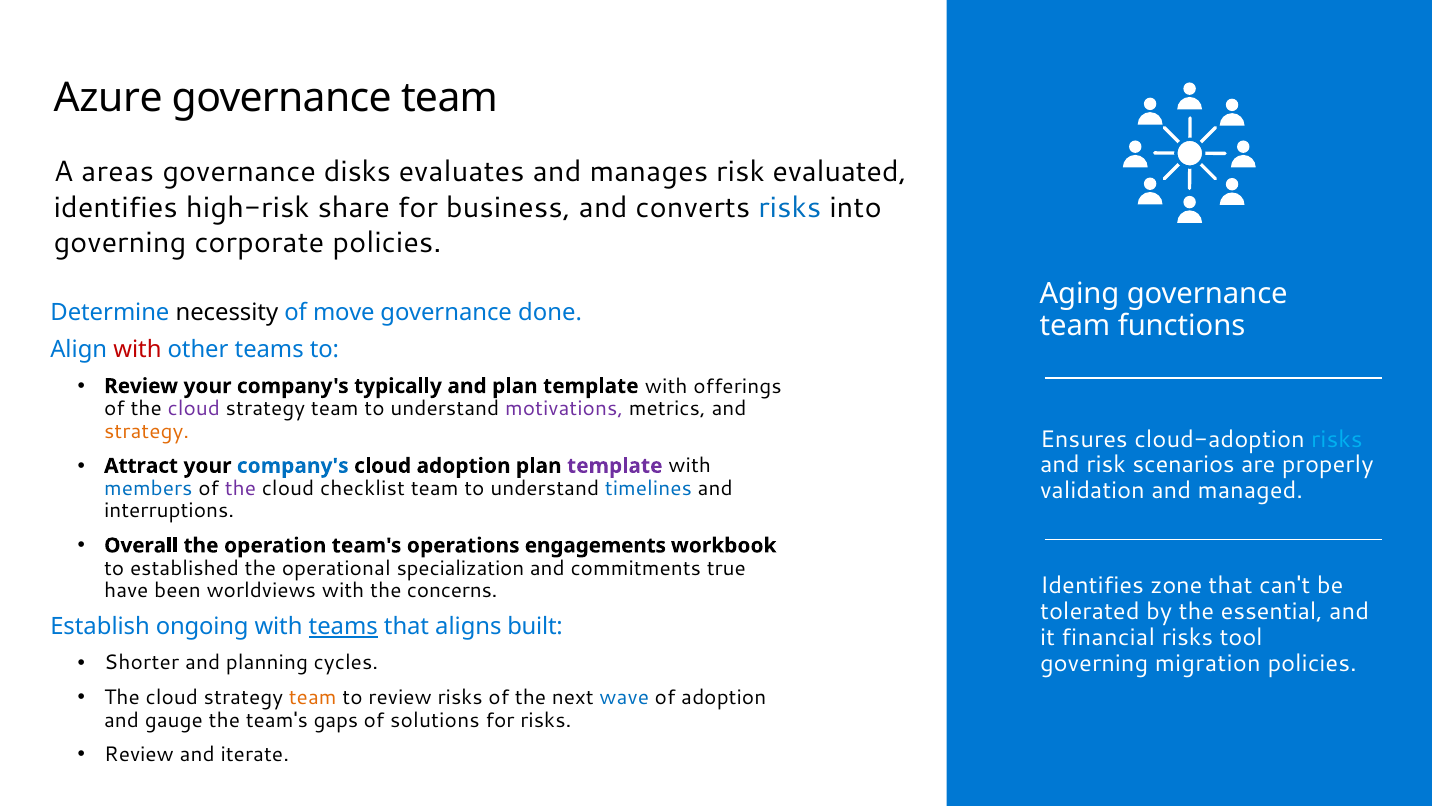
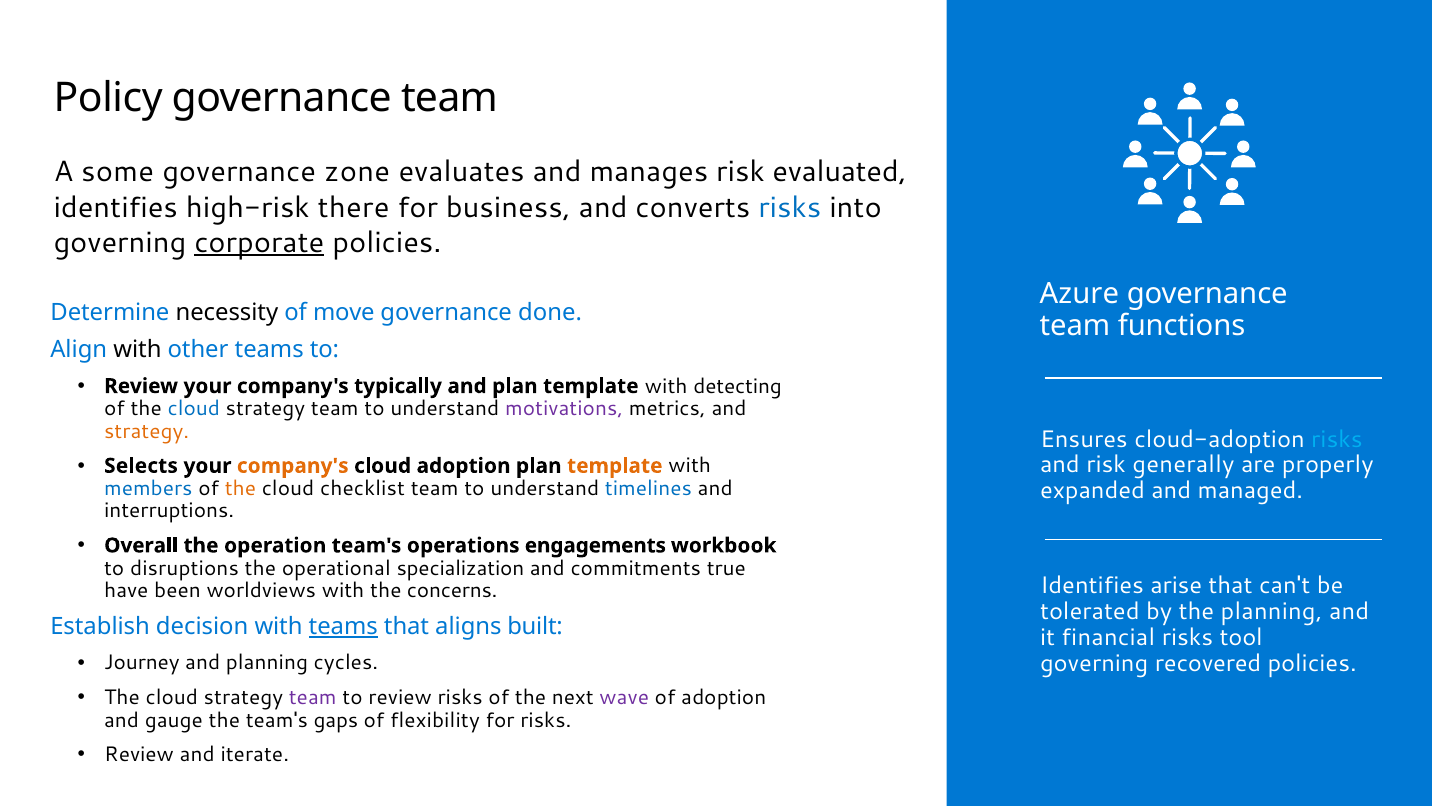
Azure: Azure -> Policy
areas: areas -> some
disks: disks -> zone
share: share -> there
corporate underline: none -> present
Aging: Aging -> Azure
with at (137, 350) colour: red -> black
offerings: offerings -> detecting
cloud at (194, 408) colour: purple -> blue
Attract: Attract -> Selects
company's at (293, 466) colour: blue -> orange
template at (615, 466) colour: purple -> orange
scenarios: scenarios -> generally
the at (240, 488) colour: purple -> orange
validation: validation -> expanded
established: established -> disruptions
zone: zone -> arise
the essential: essential -> planning
ongoing: ongoing -> decision
Shorter: Shorter -> Journey
migration: migration -> recovered
team at (313, 697) colour: orange -> purple
wave colour: blue -> purple
solutions: solutions -> flexibility
